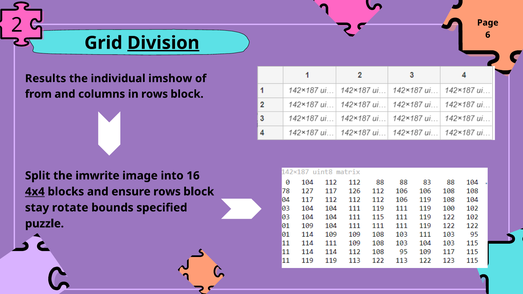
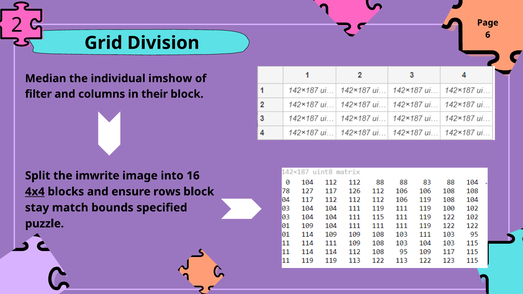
Division underline: present -> none
Results: Results -> Median
from: from -> filter
in rows: rows -> their
rotate: rotate -> match
